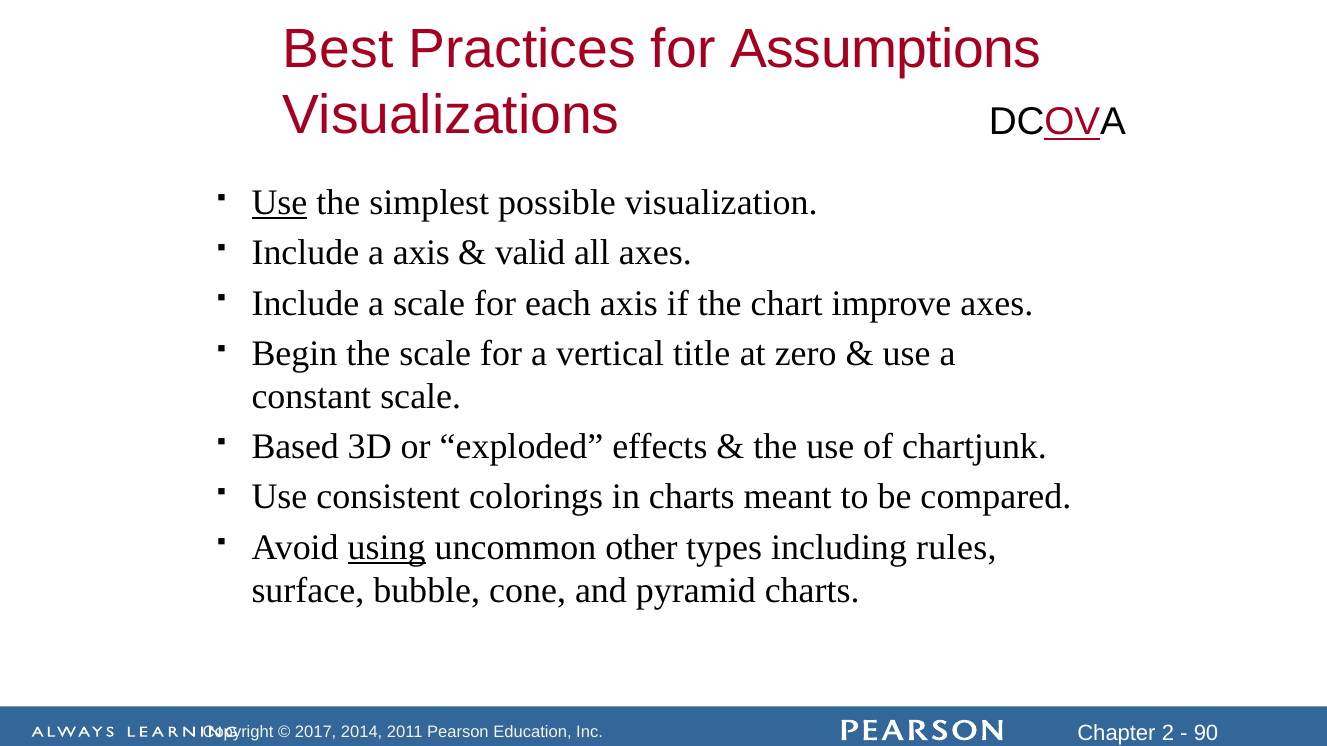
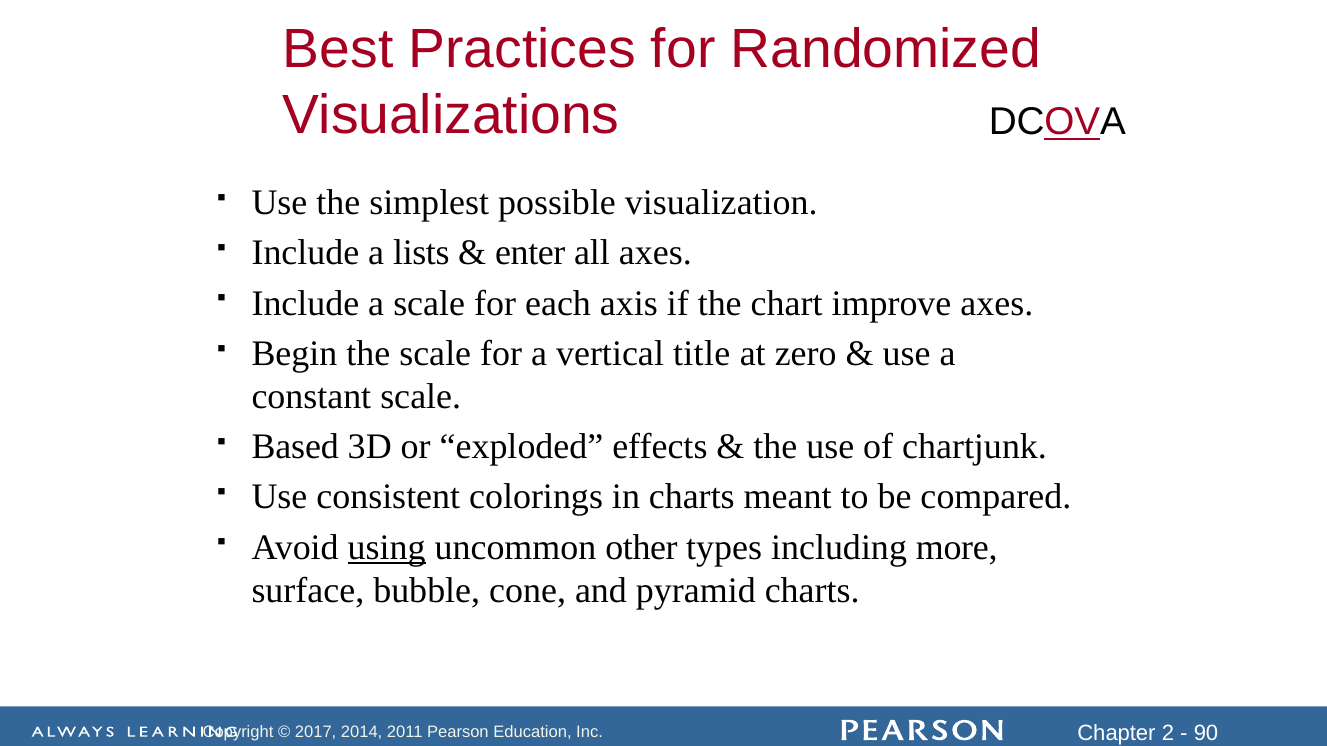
Assumptions: Assumptions -> Randomized
Use at (279, 203) underline: present -> none
a axis: axis -> lists
valid: valid -> enter
rules: rules -> more
